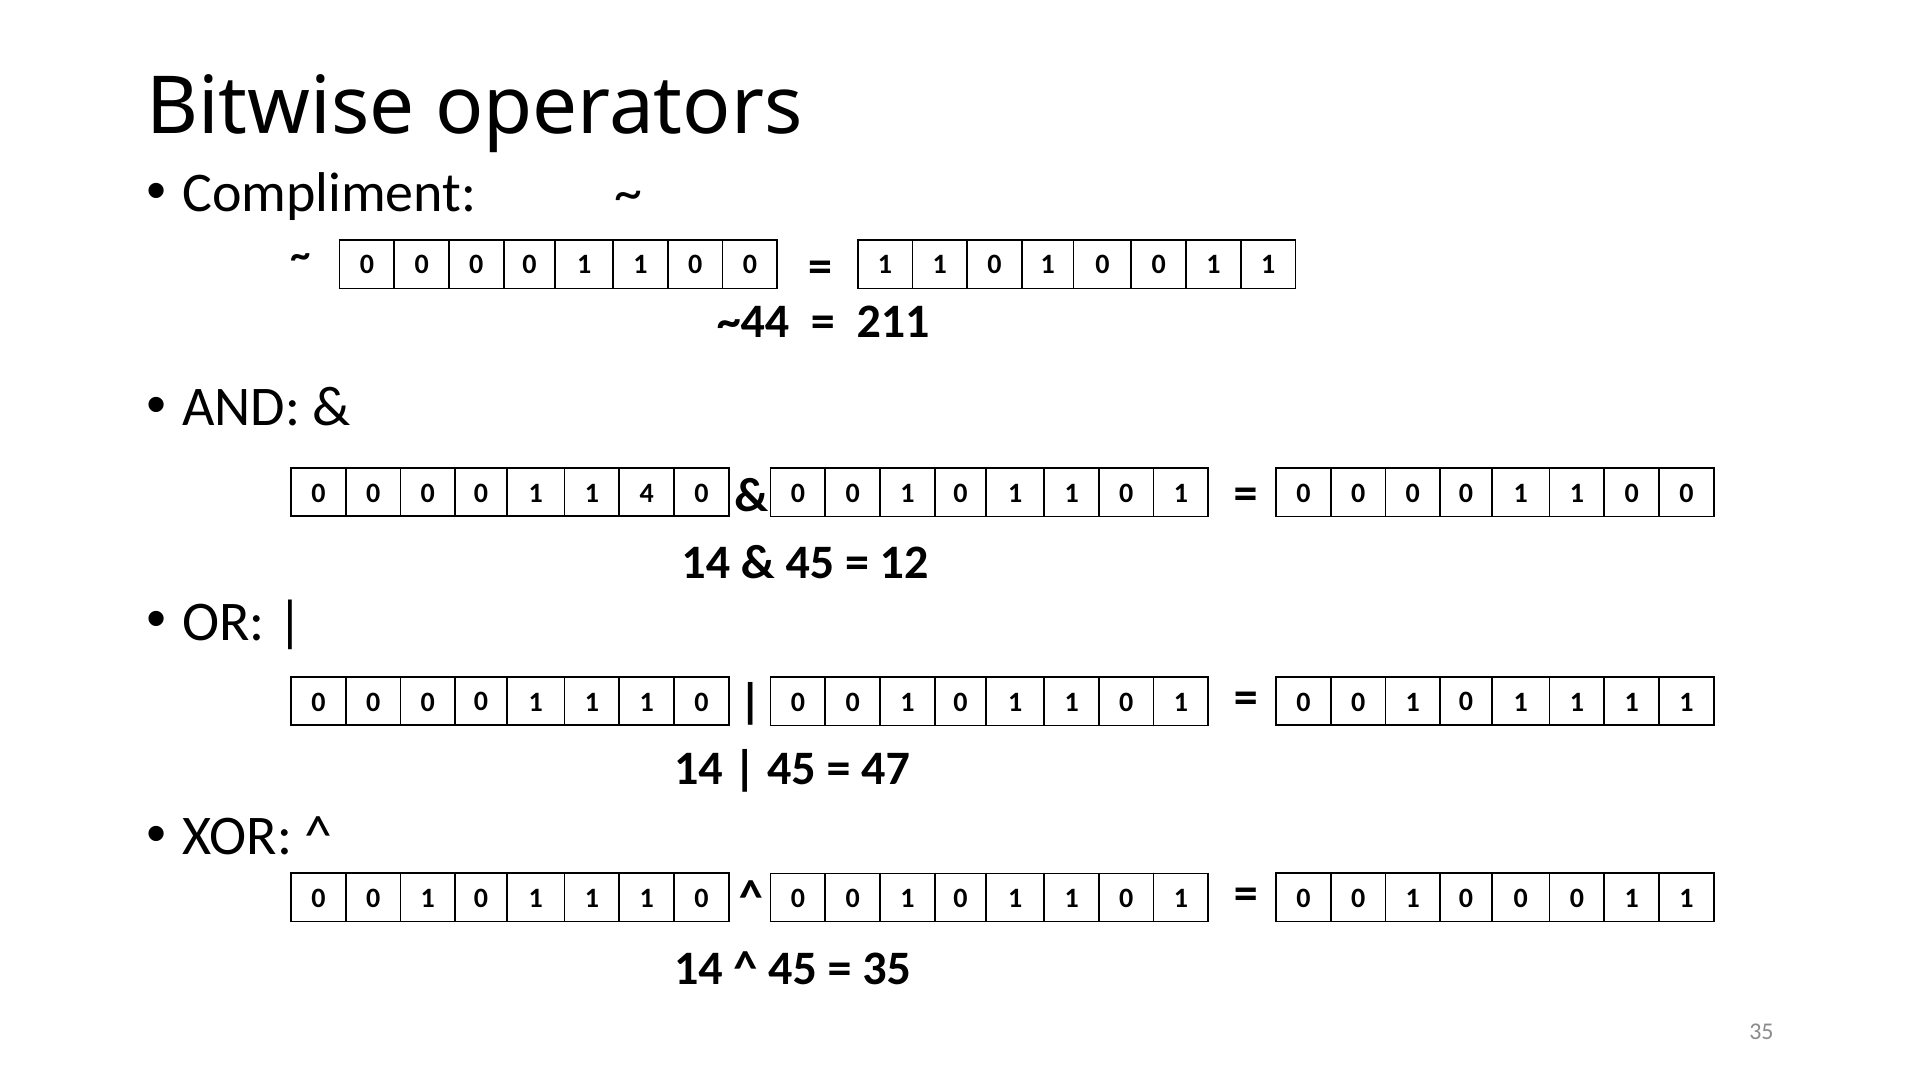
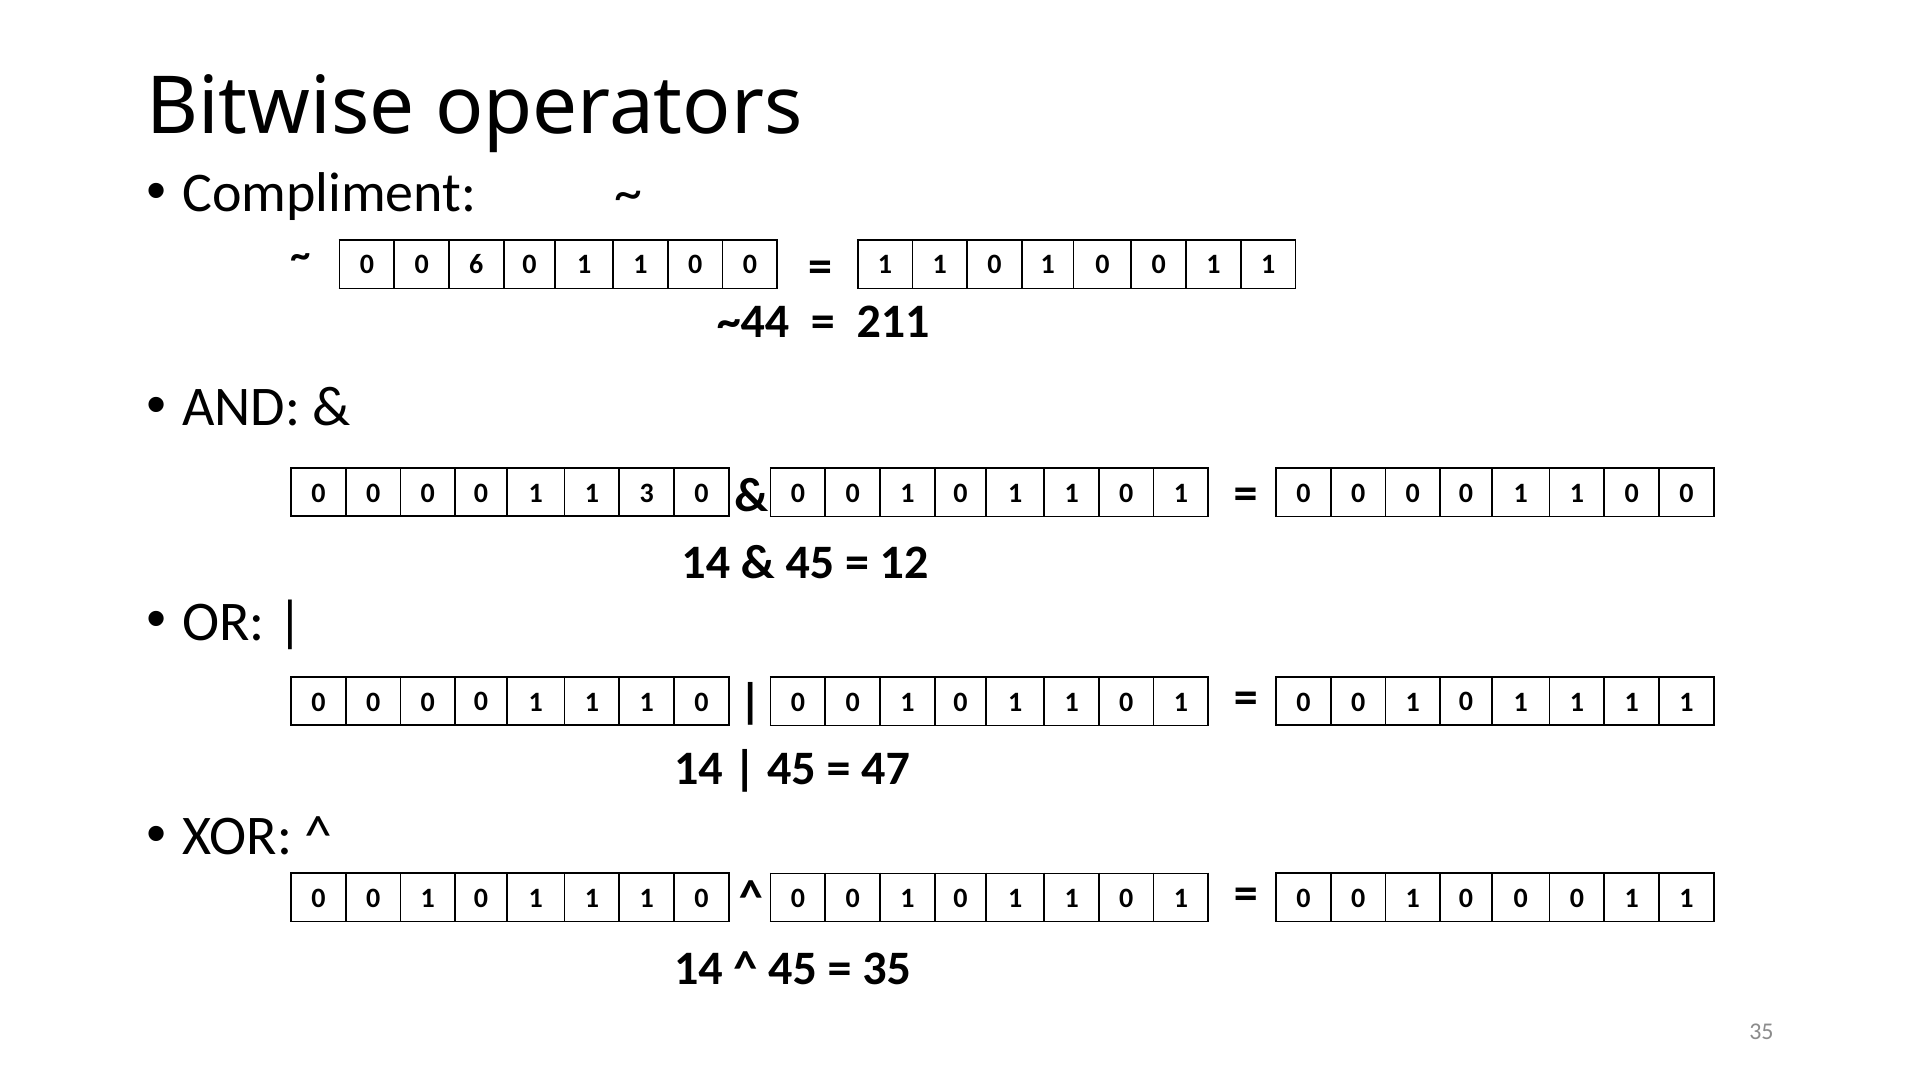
0 at (476, 264): 0 -> 6
4: 4 -> 3
